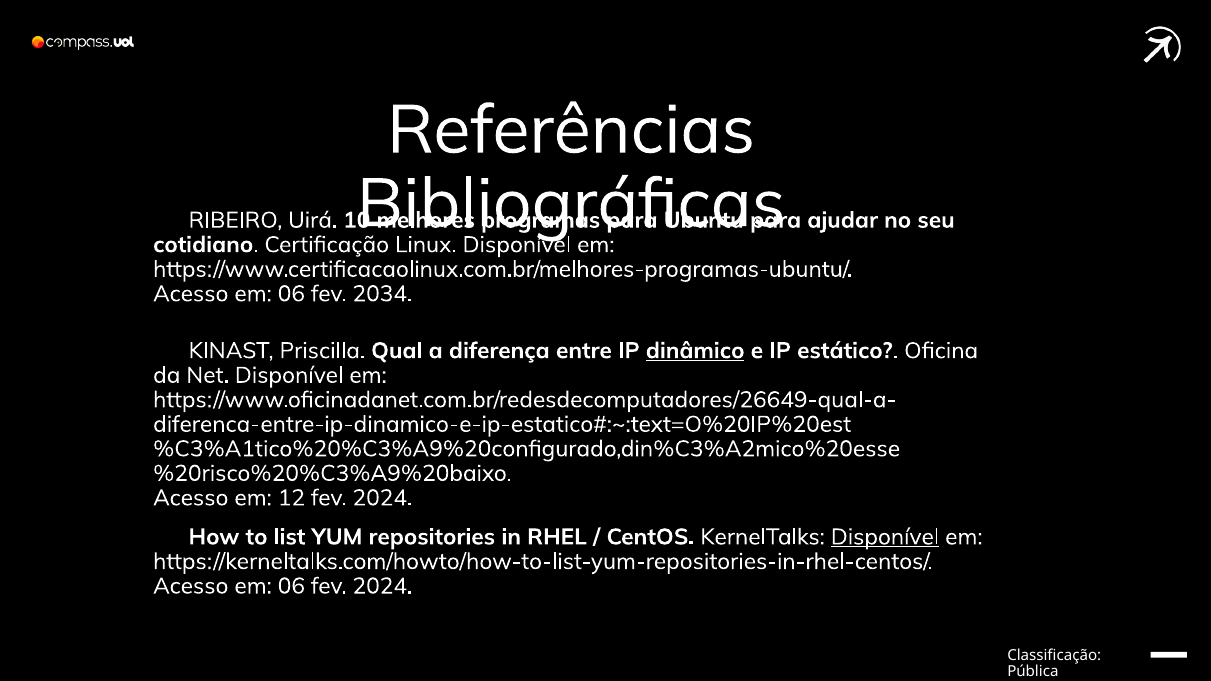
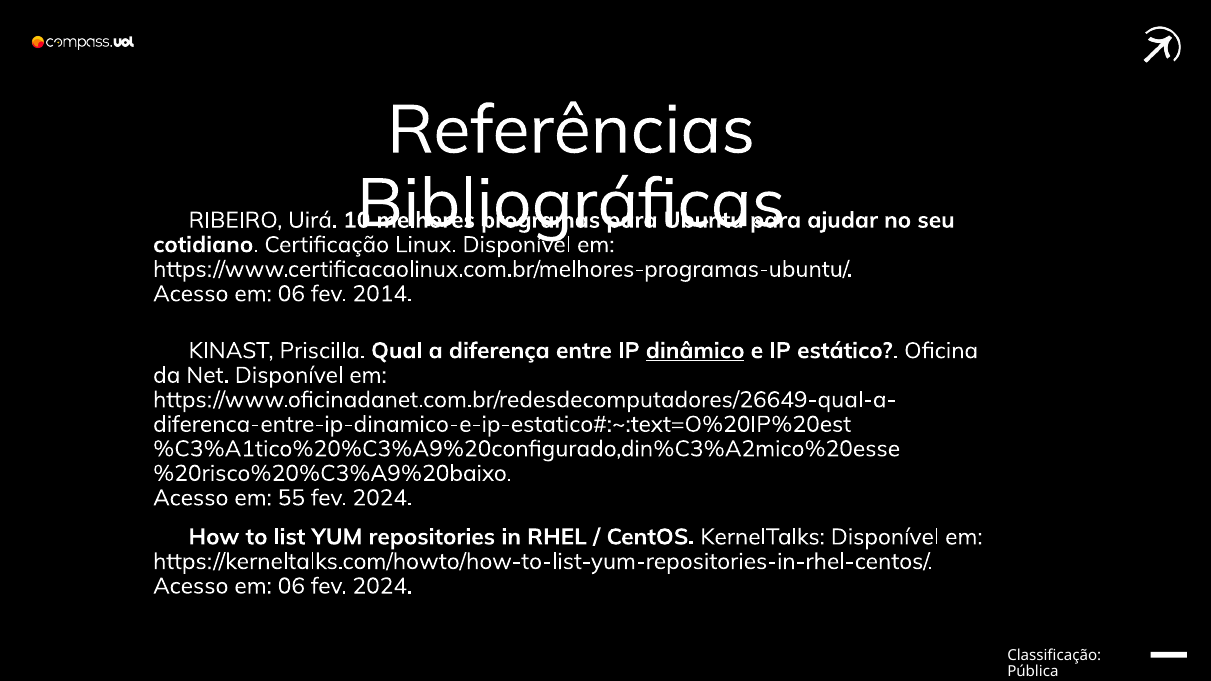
2034: 2034 -> 2014
12: 12 -> 55
Disponível at (885, 537) underline: present -> none
